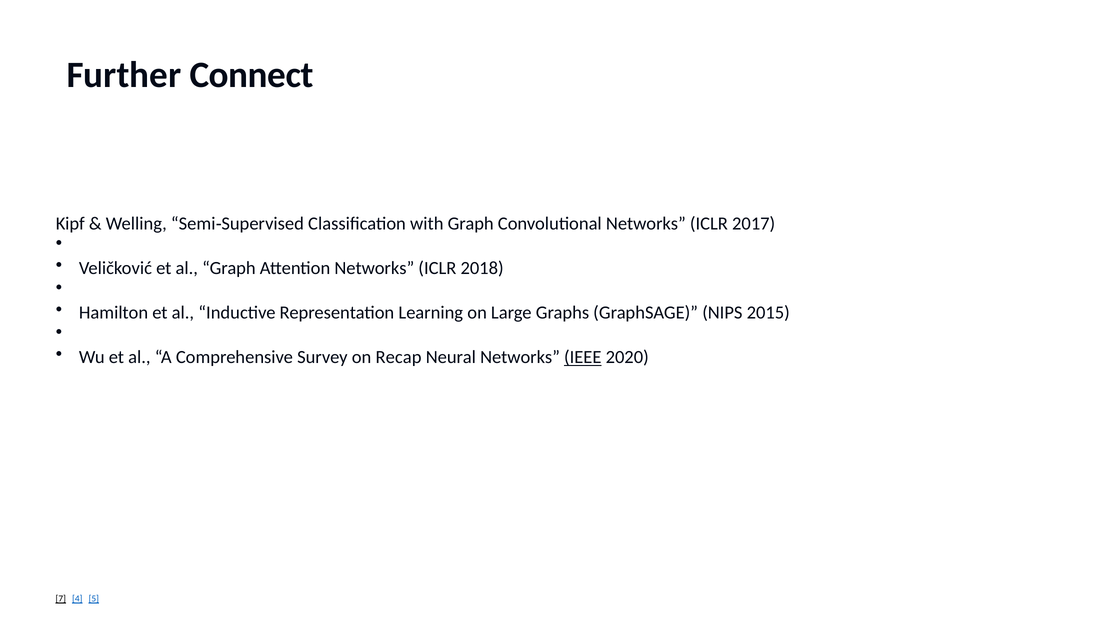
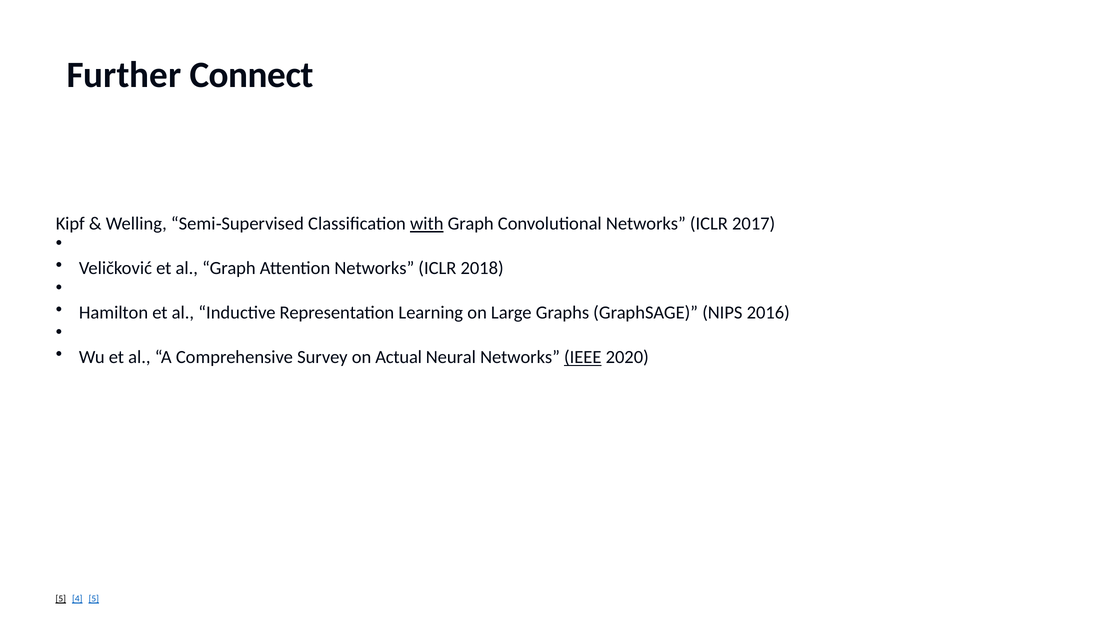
with underline: none -> present
2015: 2015 -> 2016
Recap: Recap -> Actual
7 at (61, 599): 7 -> 5
